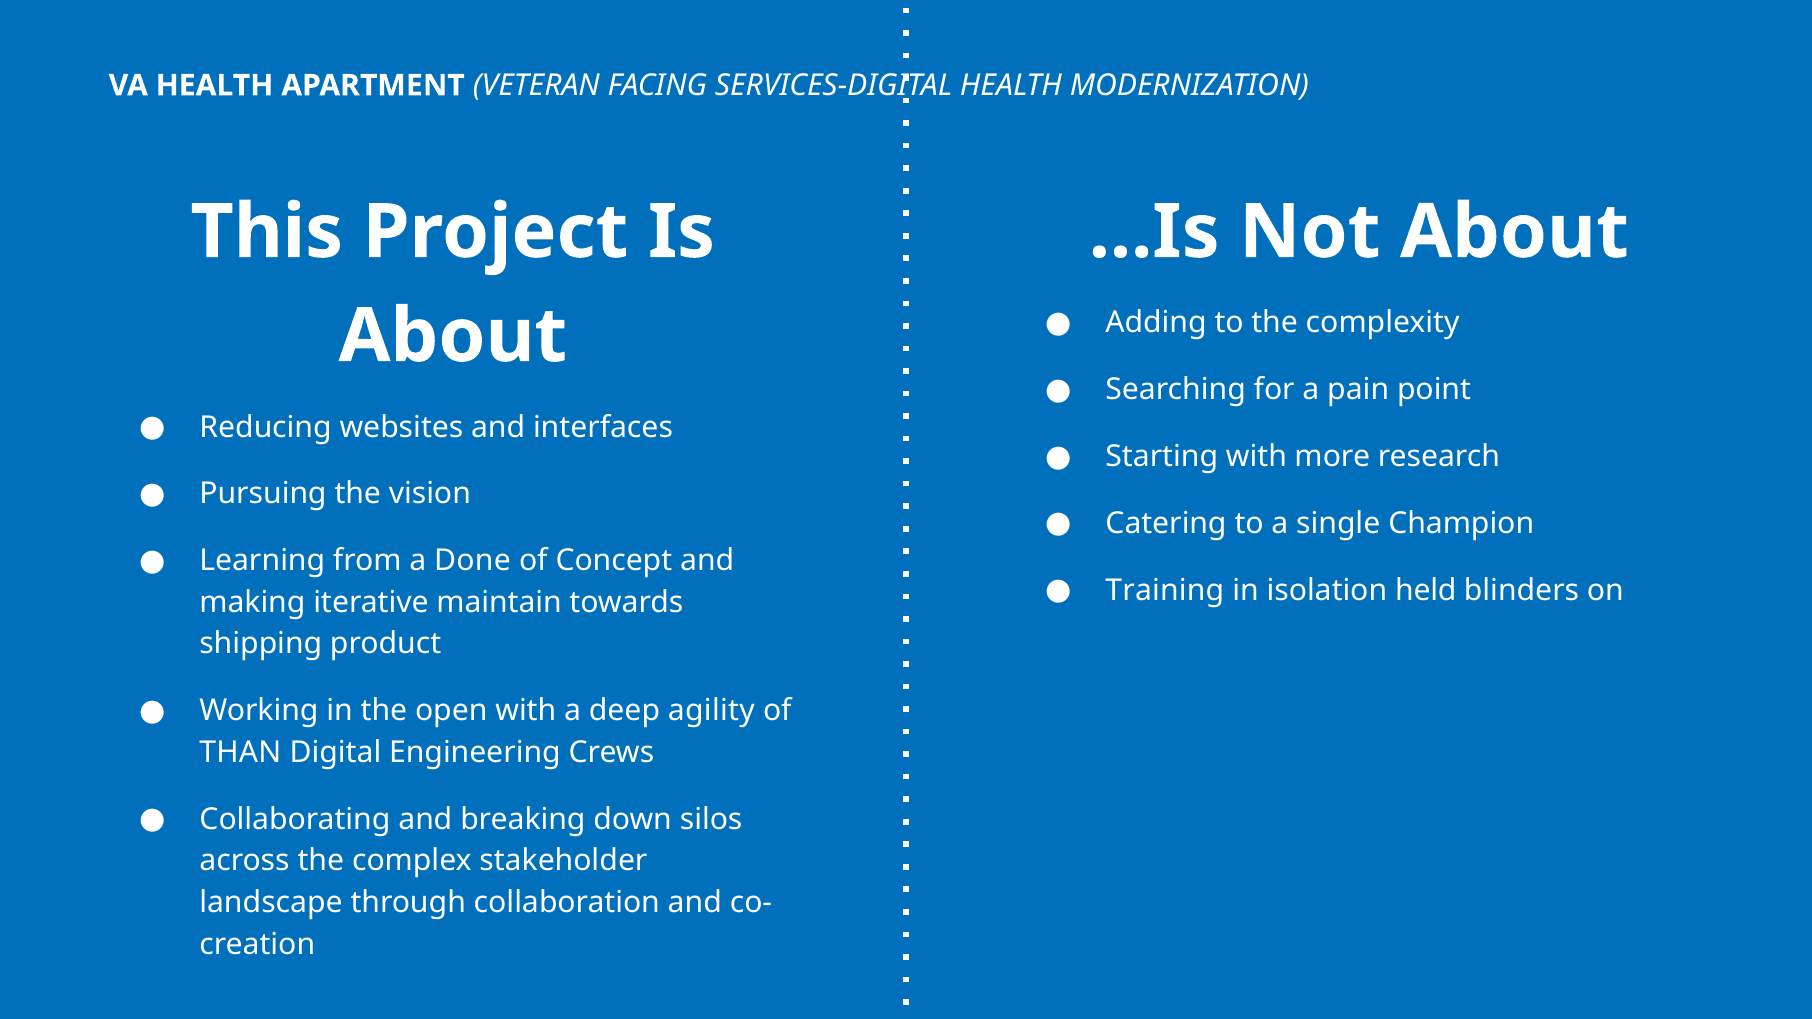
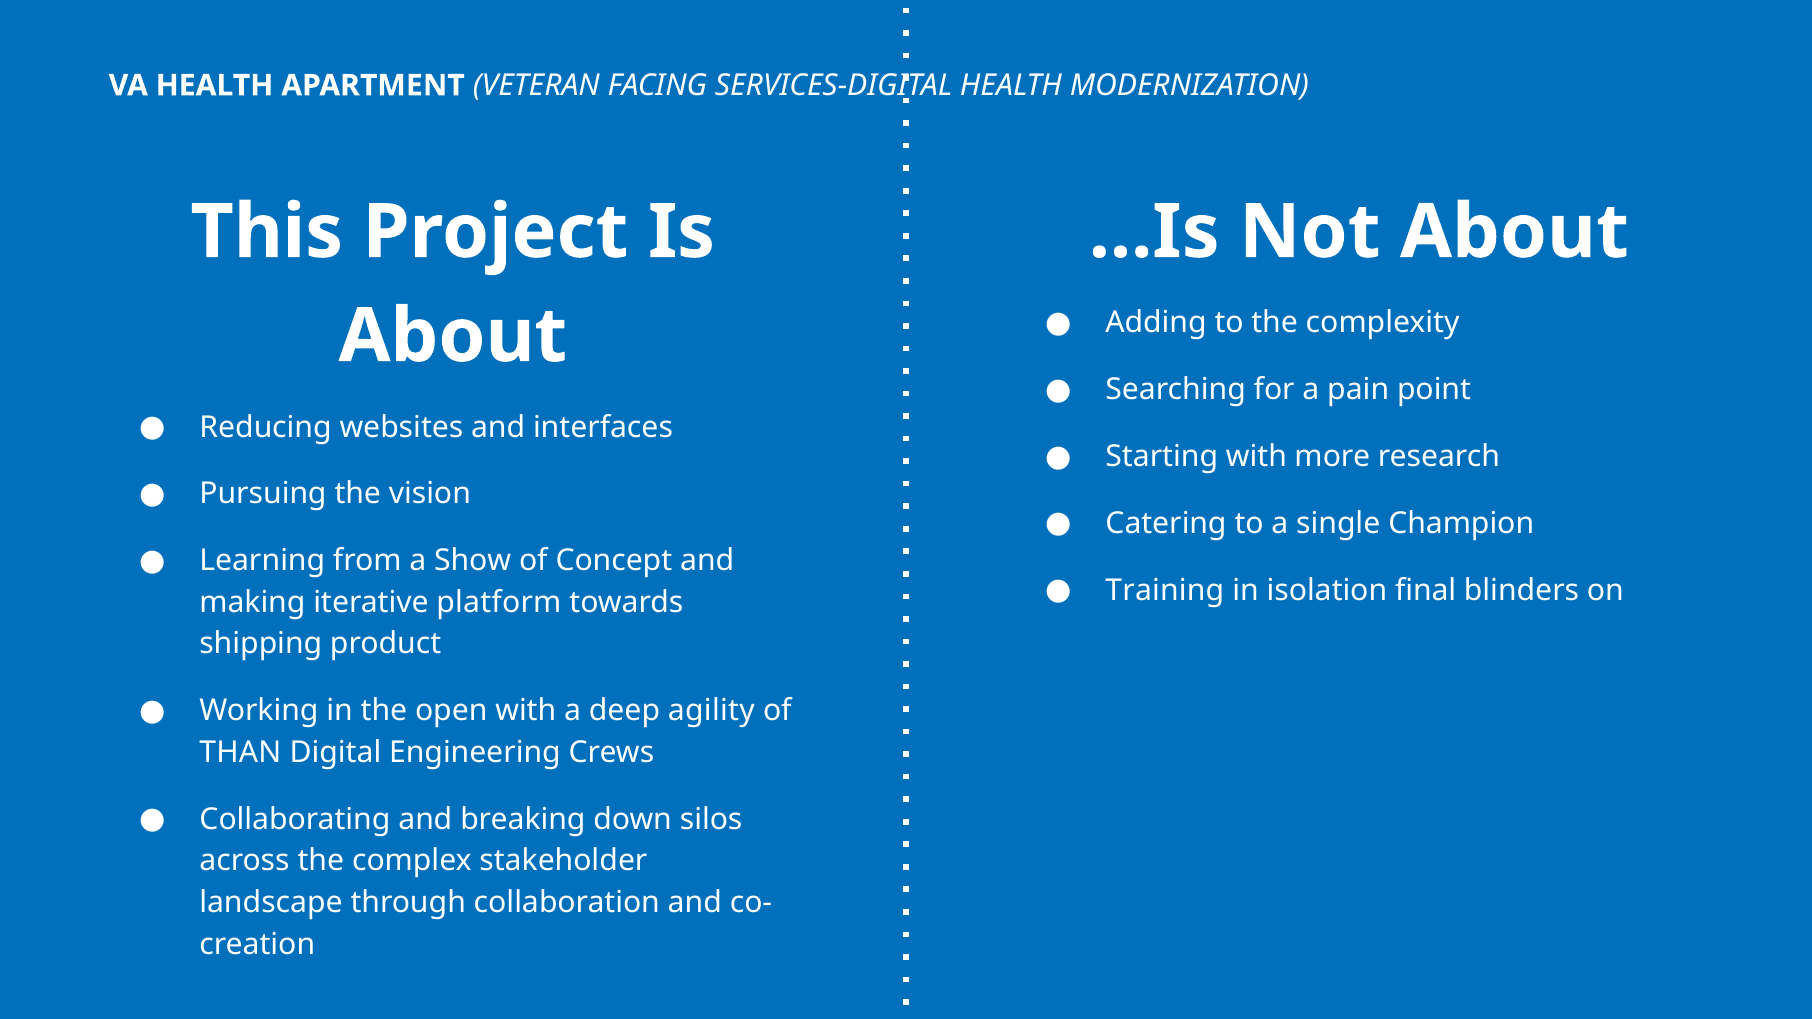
Done: Done -> Show
held: held -> final
maintain: maintain -> platform
